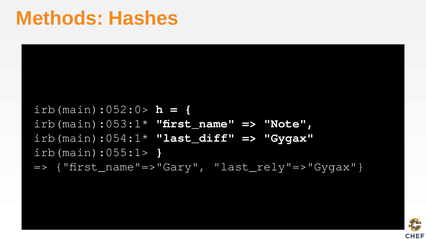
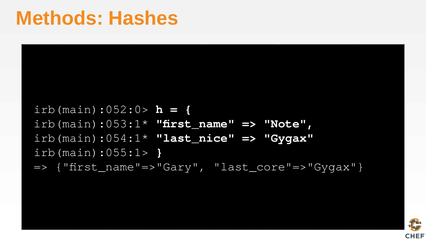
last_diff: last_diff -> last_nice
last_rely"=>"Gygax: last_rely"=>"Gygax -> last_core"=>"Gygax
